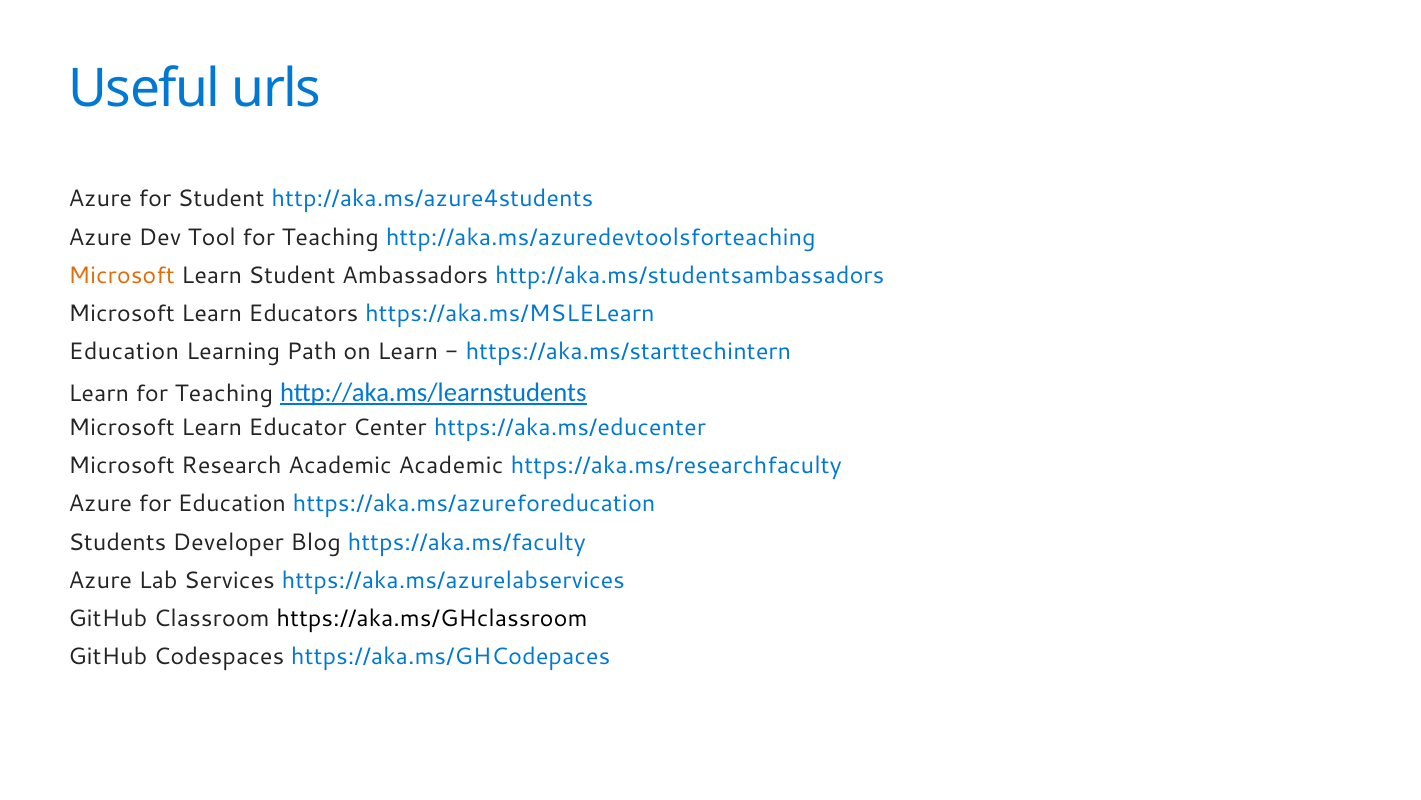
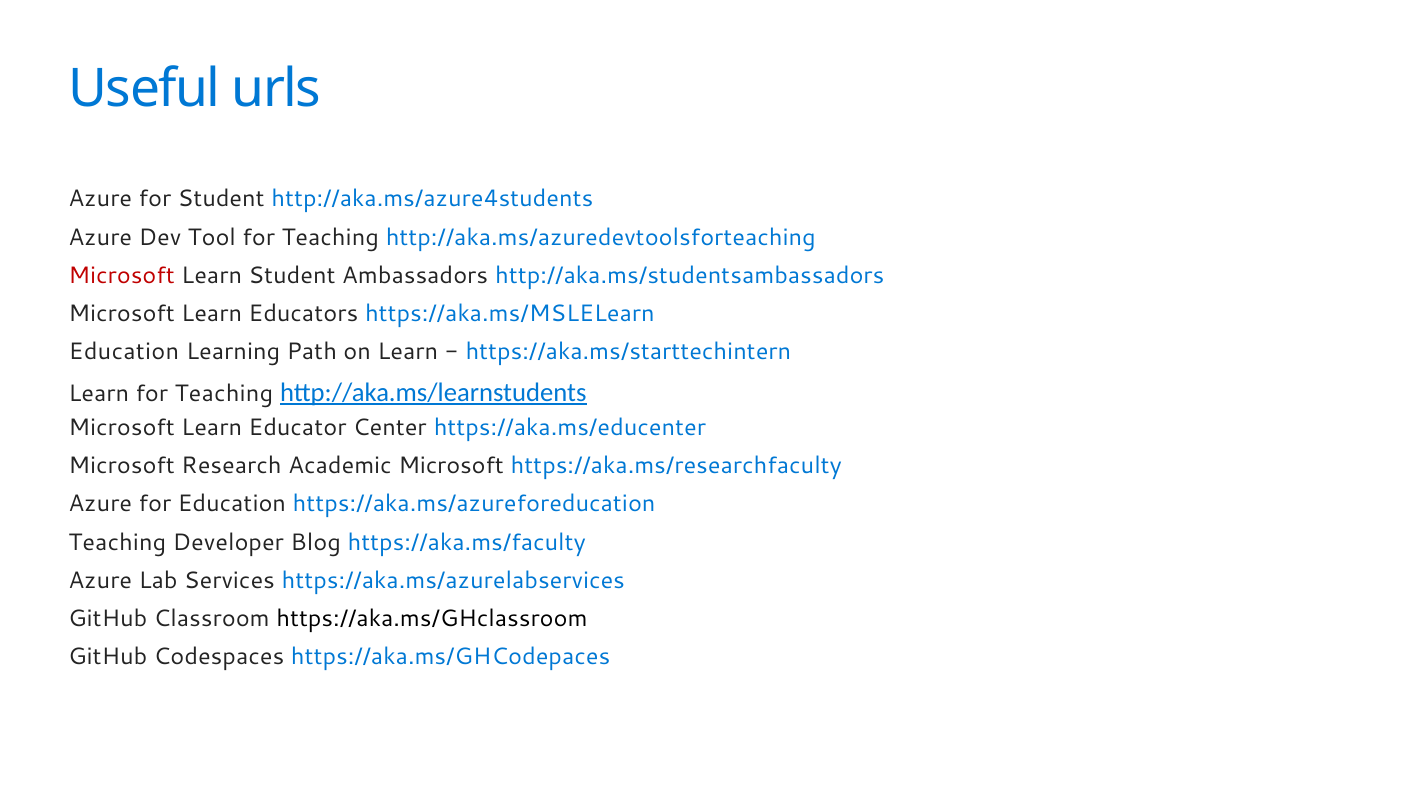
Microsoft at (122, 275) colour: orange -> red
Academic Academic: Academic -> Microsoft
Students at (117, 542): Students -> Teaching
